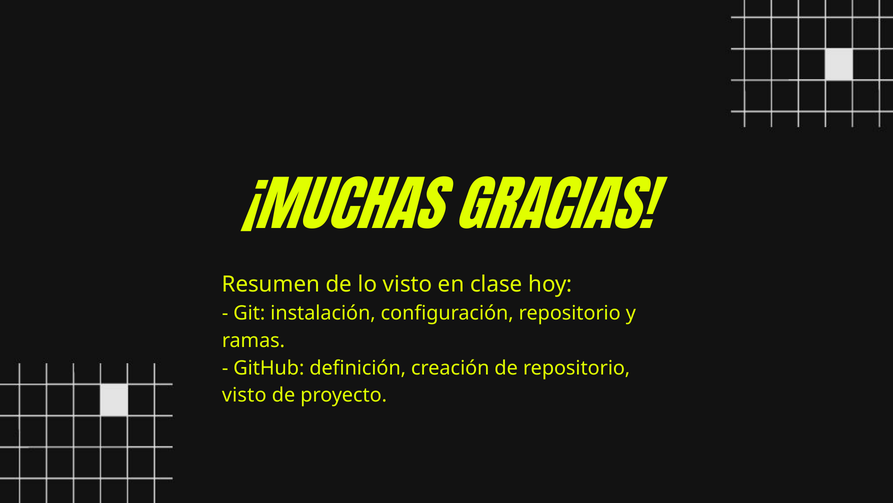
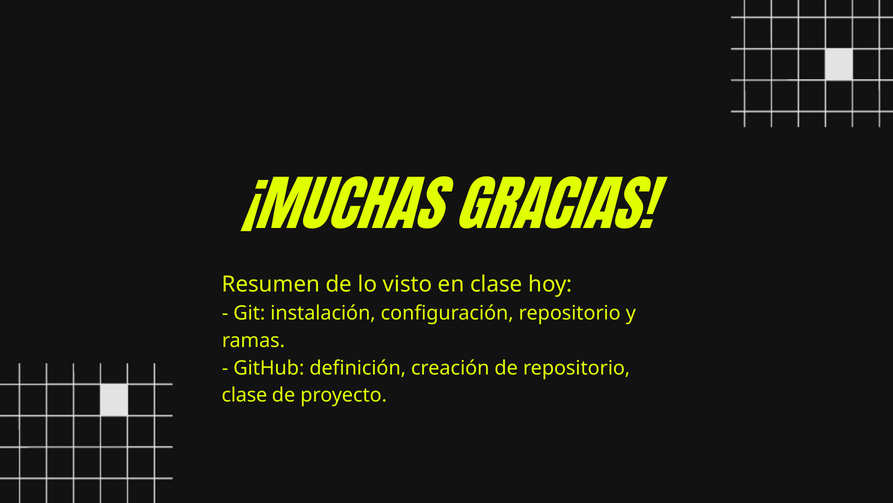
visto at (244, 395): visto -> clase
